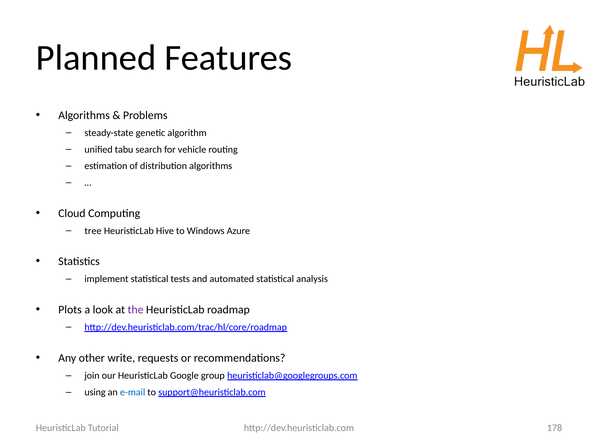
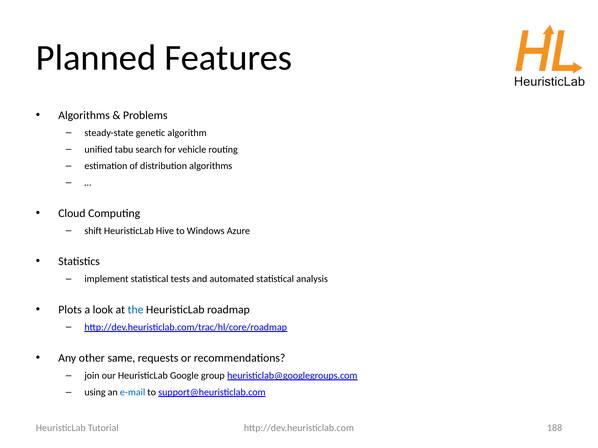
tree: tree -> shift
the colour: purple -> blue
write: write -> same
178: 178 -> 188
